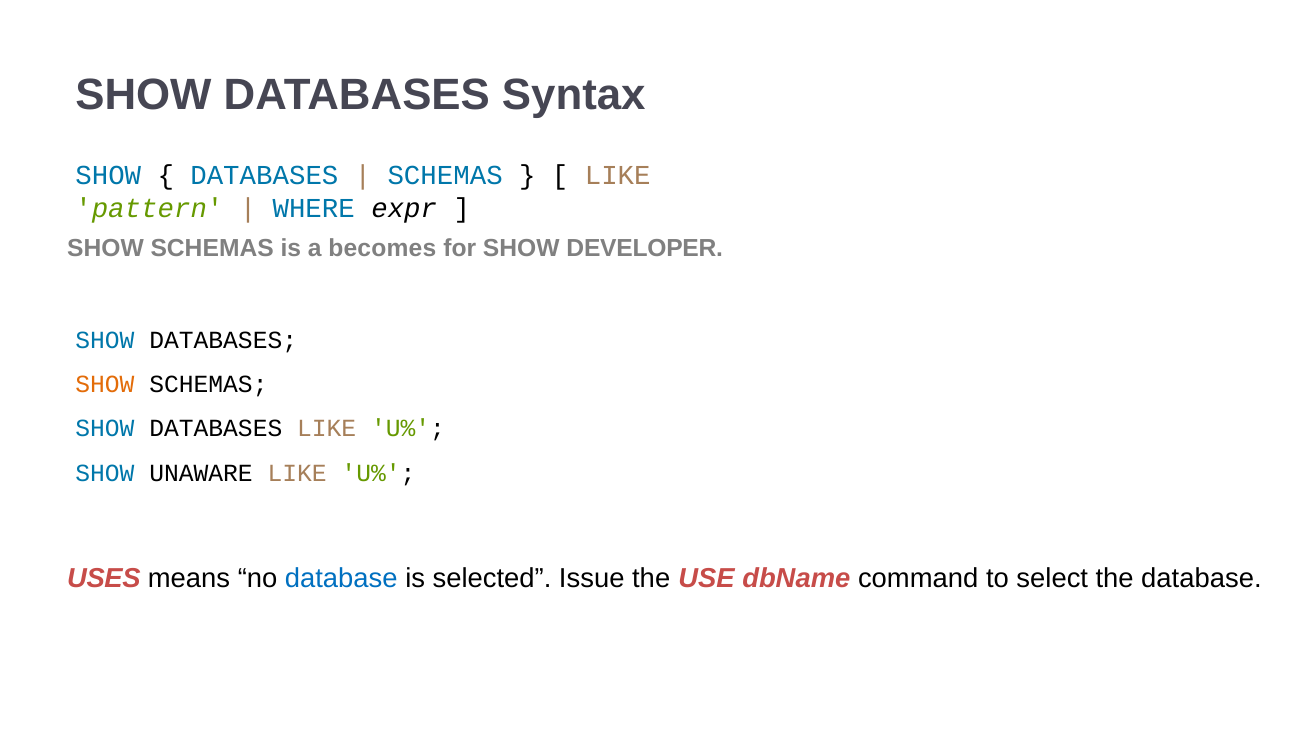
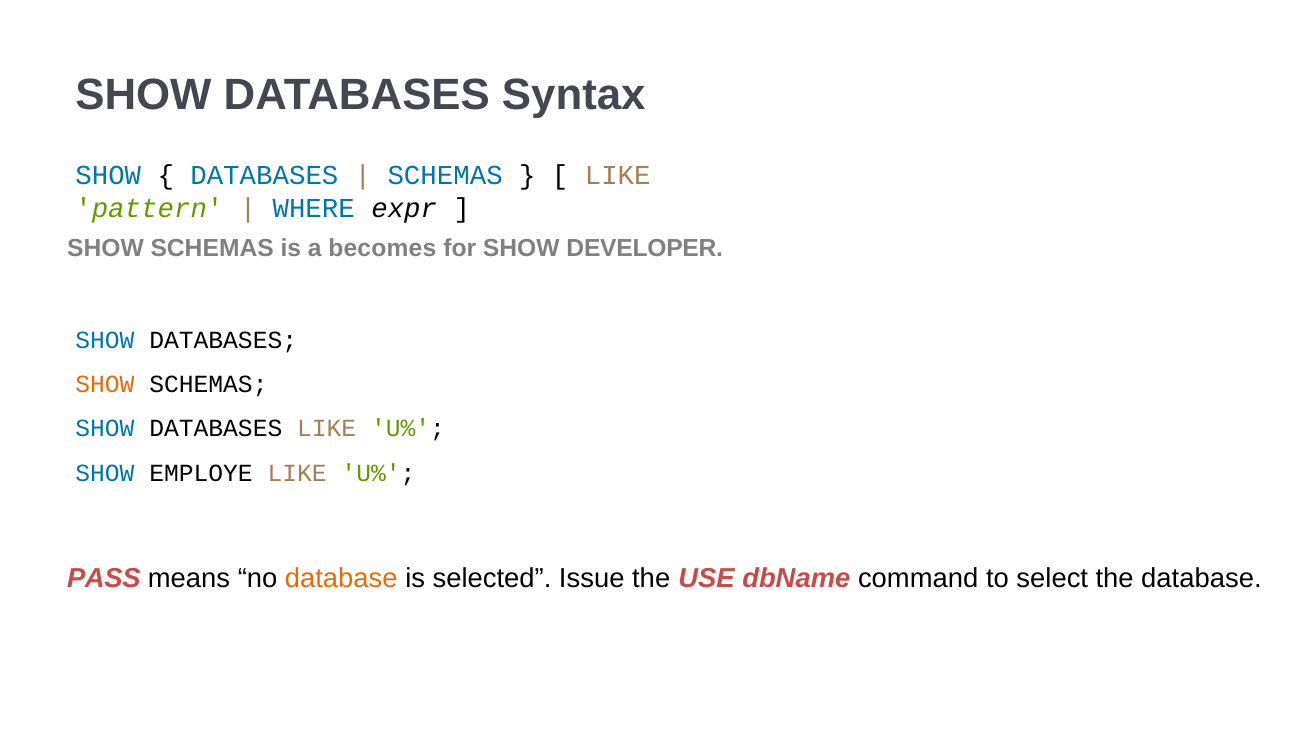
UNAWARE: UNAWARE -> EMPLOYE
USES: USES -> PASS
database at (341, 578) colour: blue -> orange
